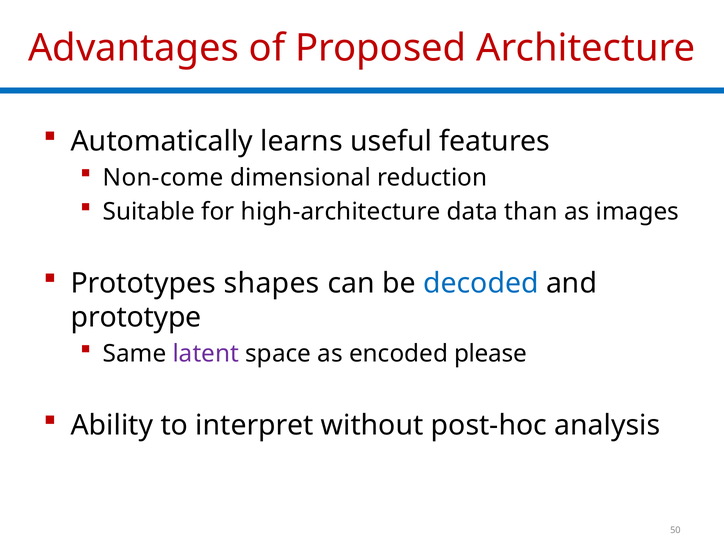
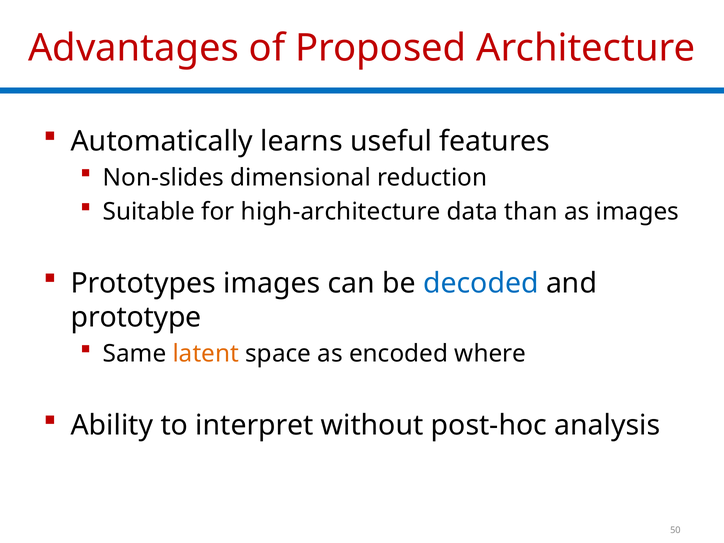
Non-come: Non-come -> Non-slides
Prototypes shapes: shapes -> images
latent colour: purple -> orange
please: please -> where
